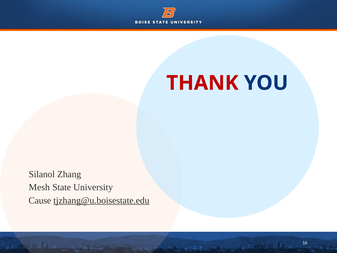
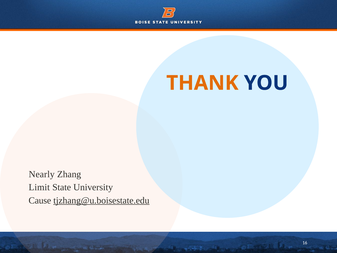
THANK colour: red -> orange
Silanol: Silanol -> Nearly
Mesh: Mesh -> Limit
